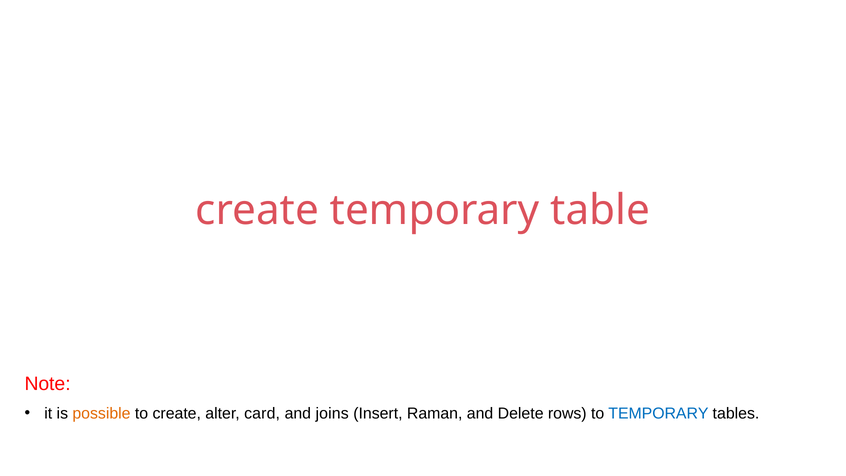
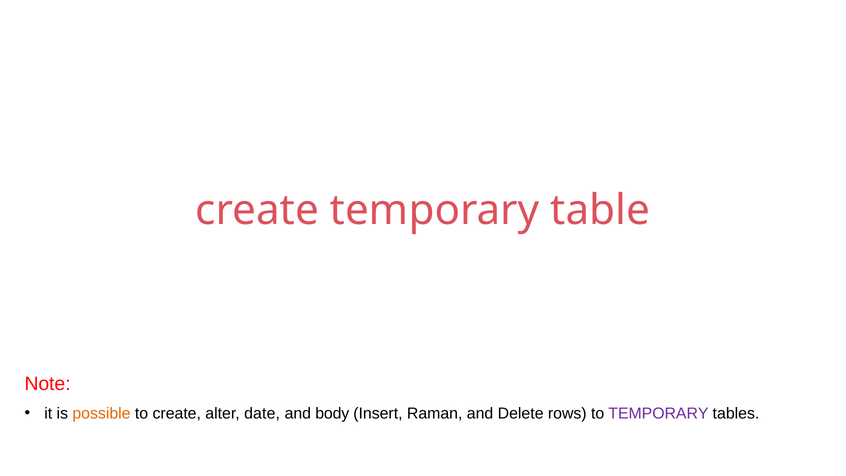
card: card -> date
joins: joins -> body
TEMPORARY at (658, 413) colour: blue -> purple
